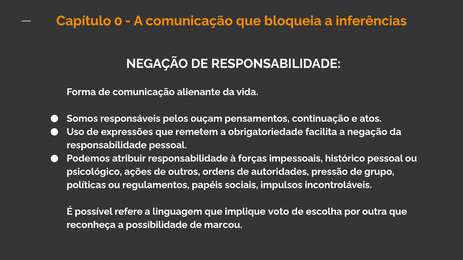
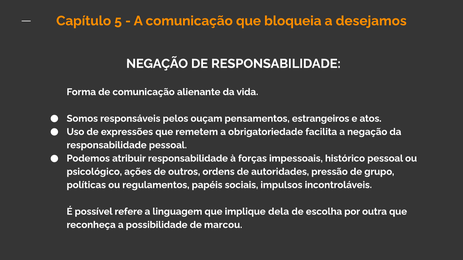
0: 0 -> 5
inferências: inferências -> desejamos
continuação: continuação -> estrangeiros
voto: voto -> dela
